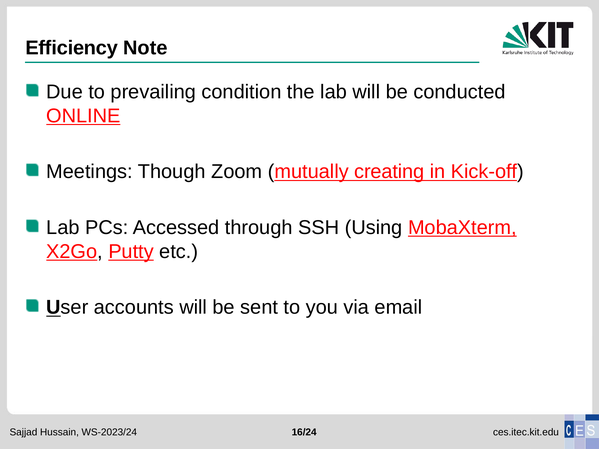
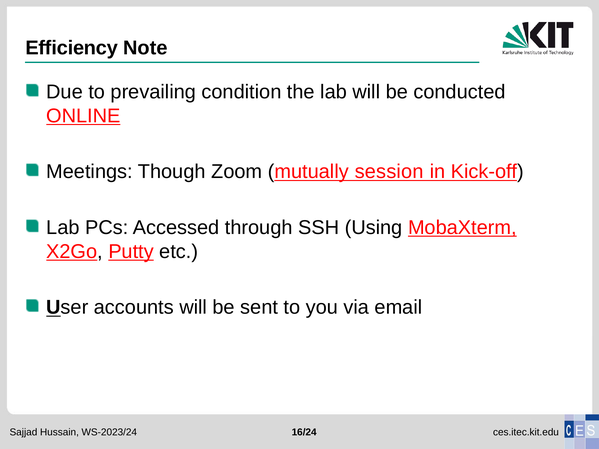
creating: creating -> session
